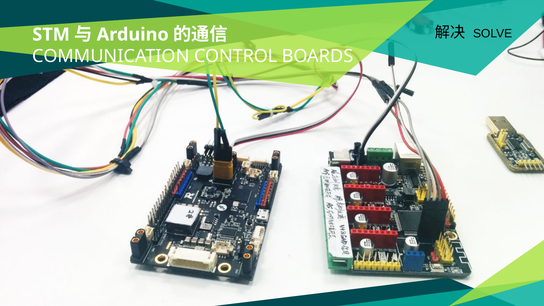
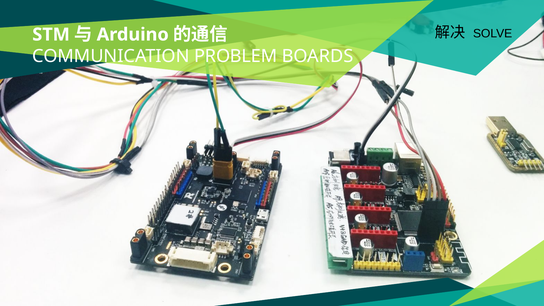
CONTROL: CONTROL -> PROBLEM
